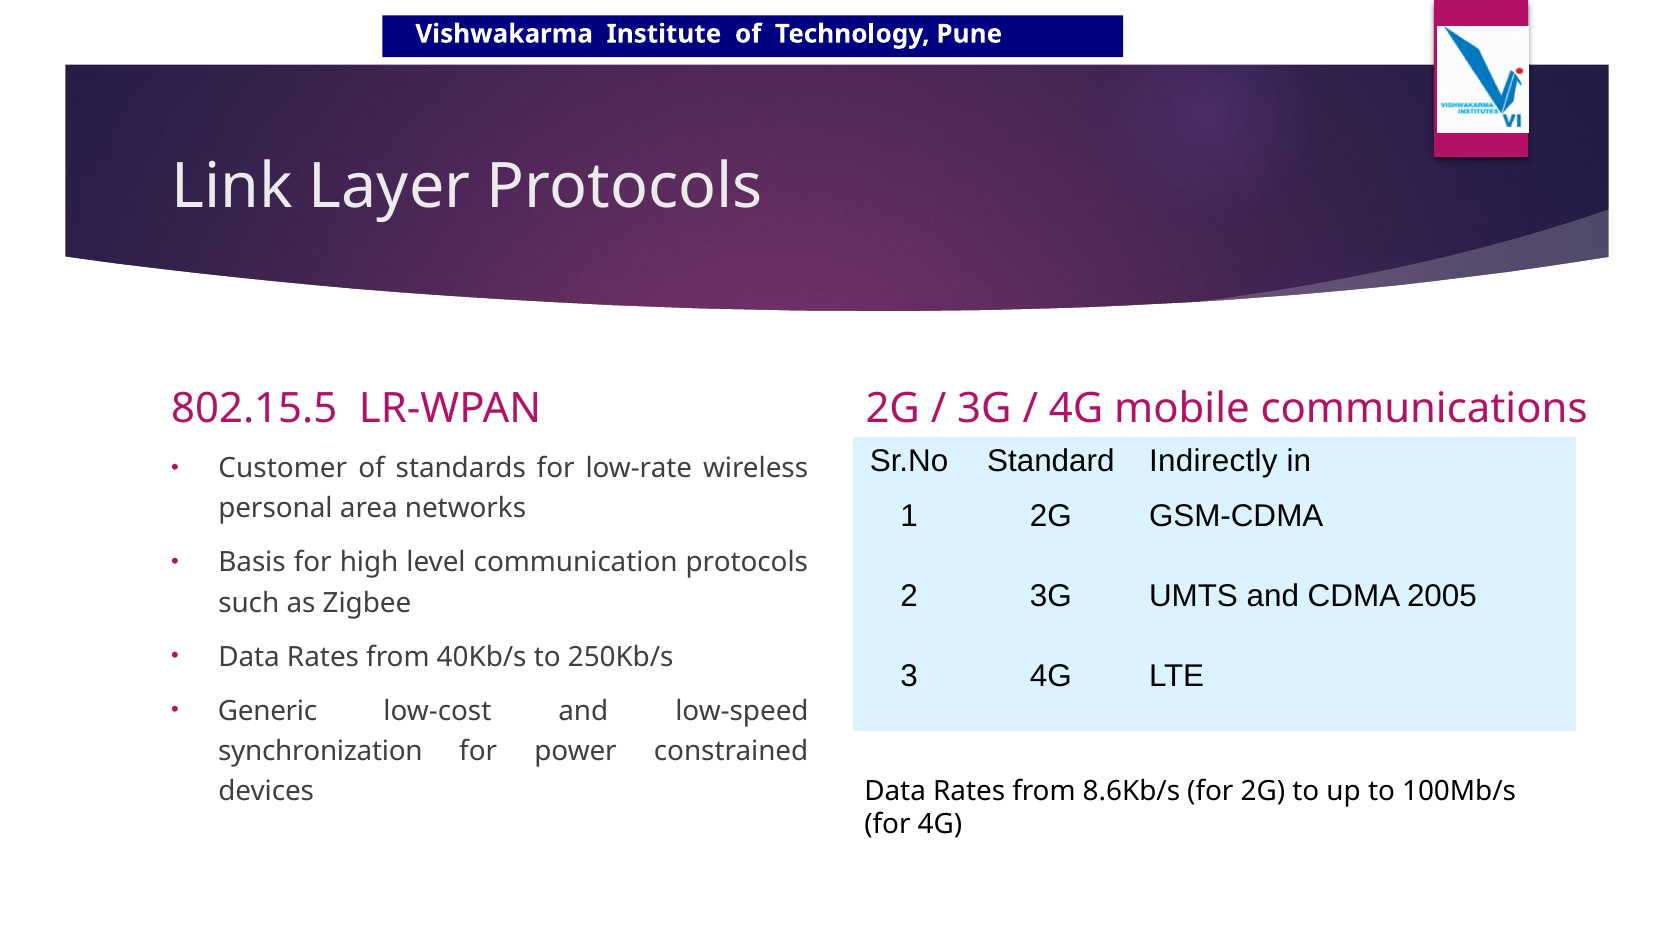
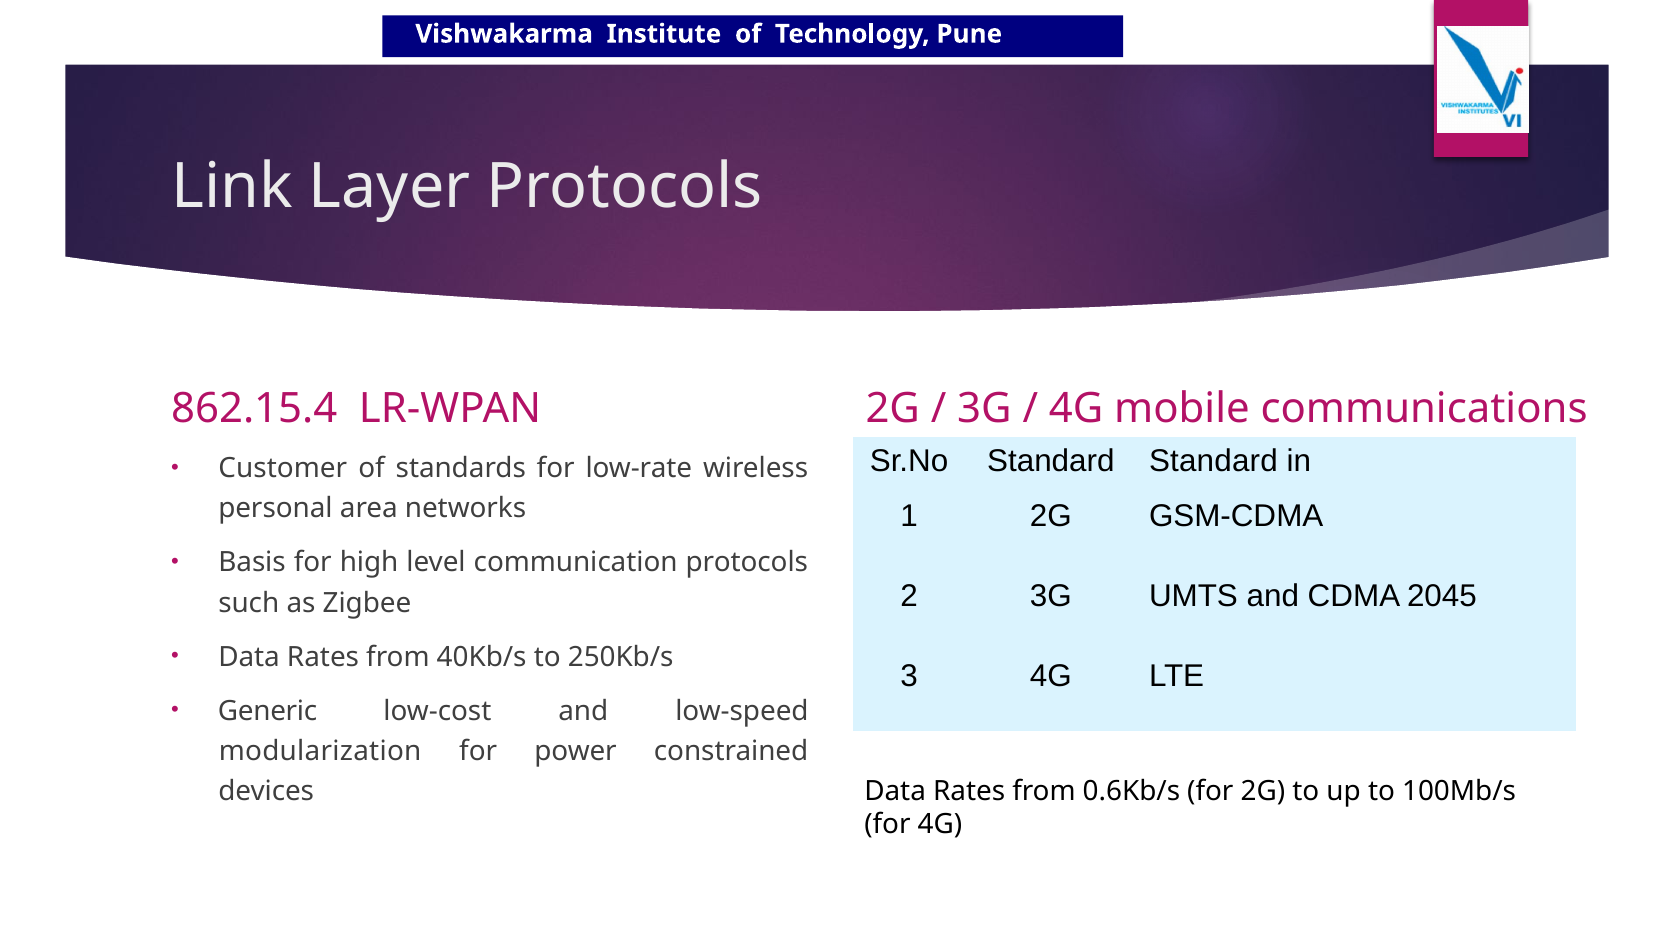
802.15.5: 802.15.5 -> 862.15.4
Standard Indirectly: Indirectly -> Standard
2005: 2005 -> 2045
synchronization: synchronization -> modularization
8.6Kb/s: 8.6Kb/s -> 0.6Kb/s
